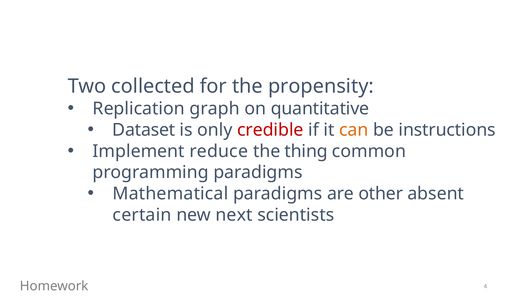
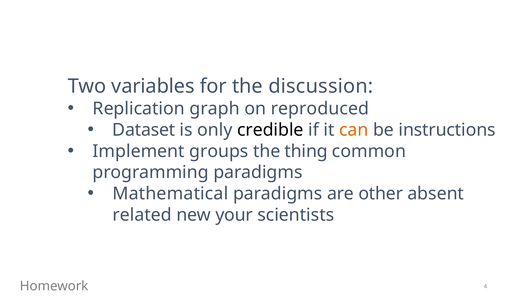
collected: collected -> variables
propensity: propensity -> discussion
quantitative: quantitative -> reproduced
credible colour: red -> black
reduce: reduce -> groups
certain: certain -> related
next: next -> your
